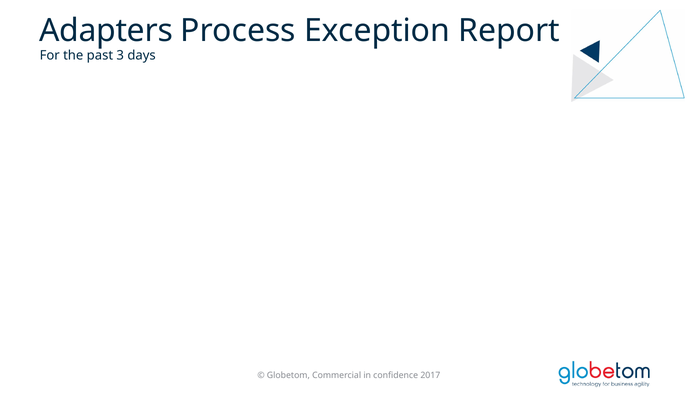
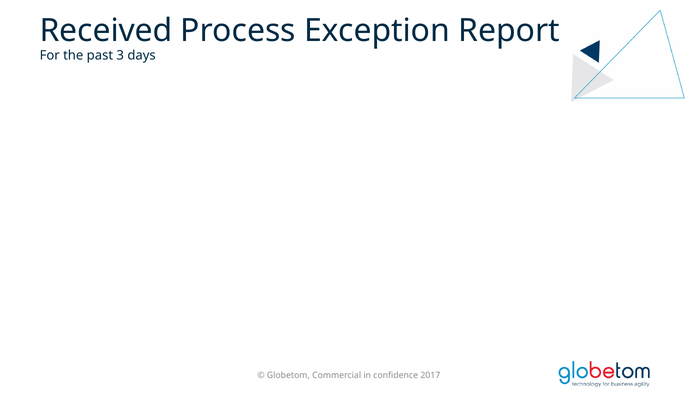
Adapters: Adapters -> Received
